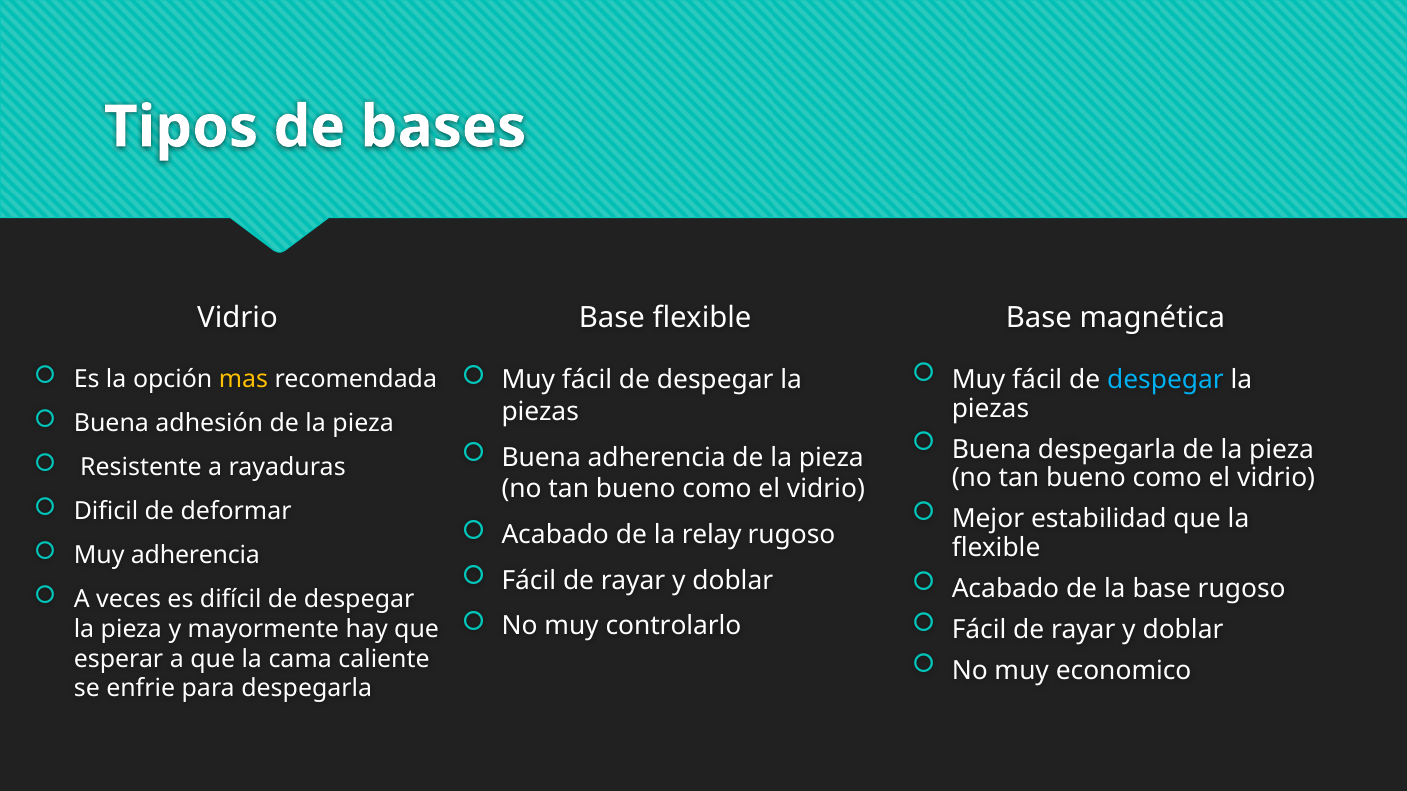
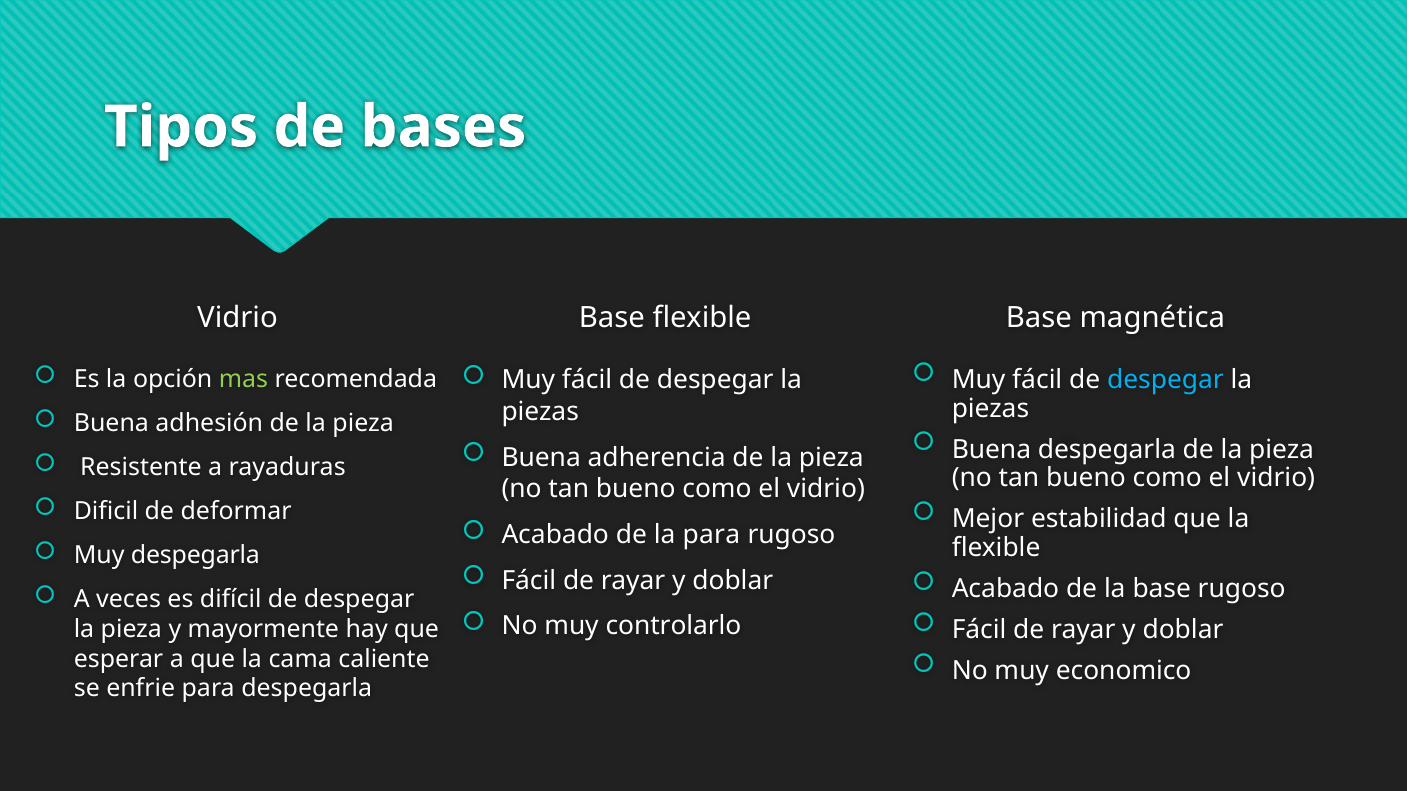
mas colour: yellow -> light green
la relay: relay -> para
Muy adherencia: adherencia -> despegarla
